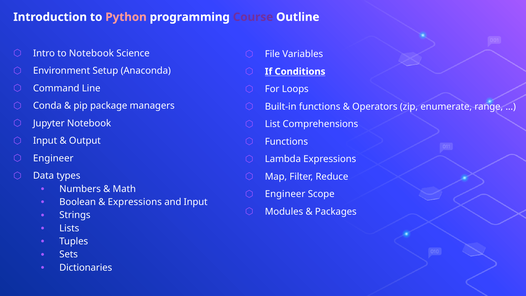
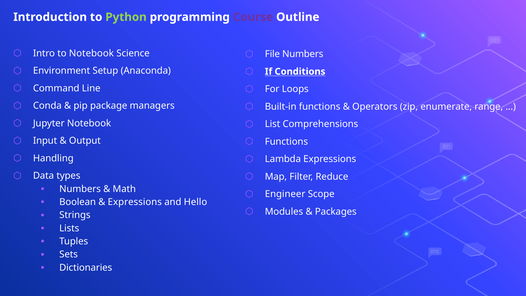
Python colour: pink -> light green
File Variables: Variables -> Numbers
Engineer at (53, 158): Engineer -> Handling
and Input: Input -> Hello
